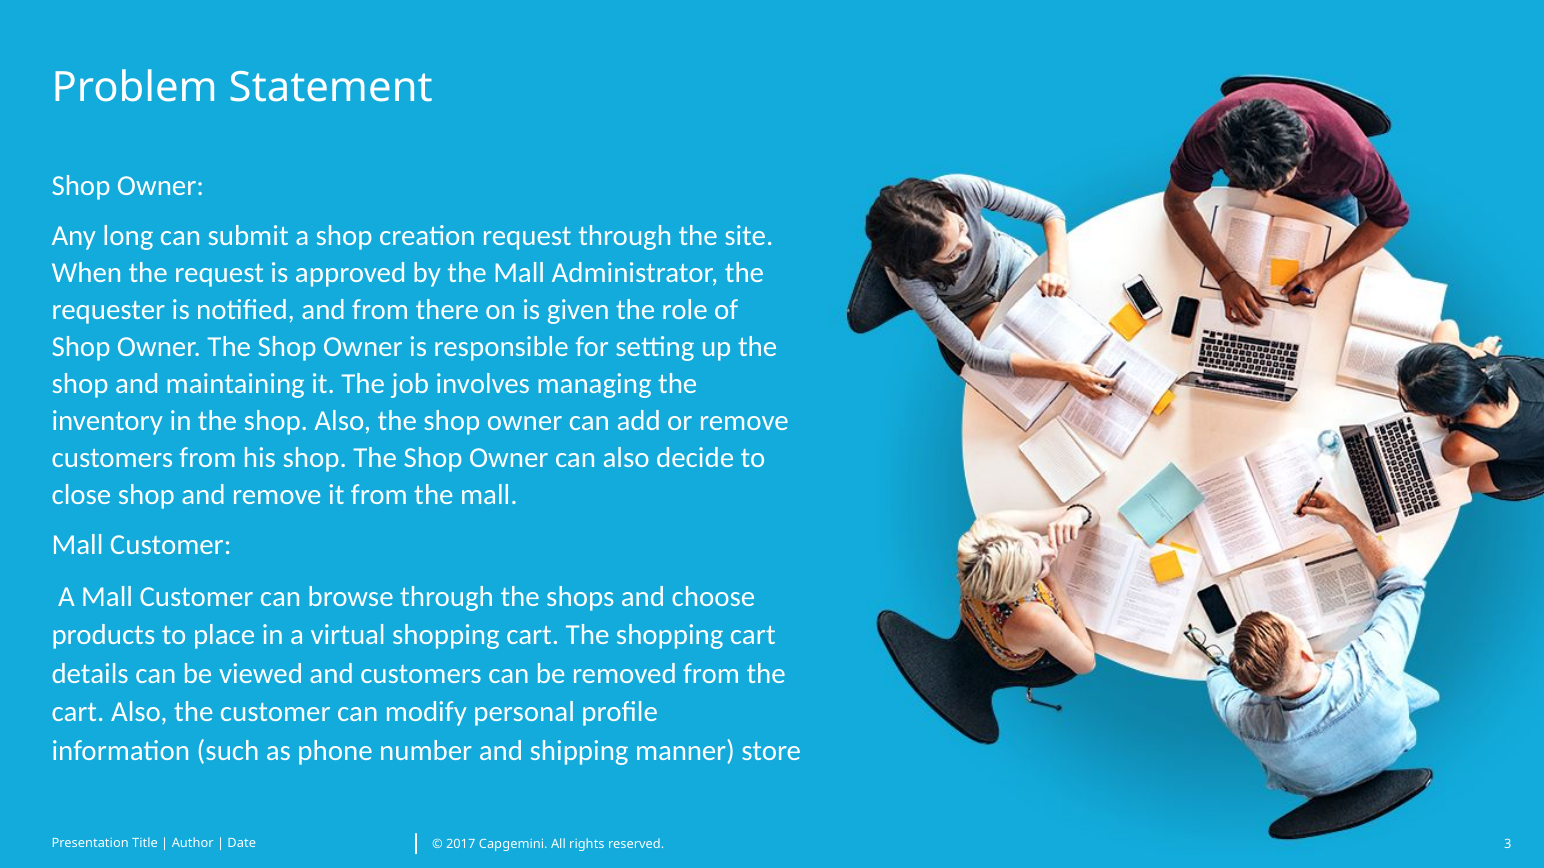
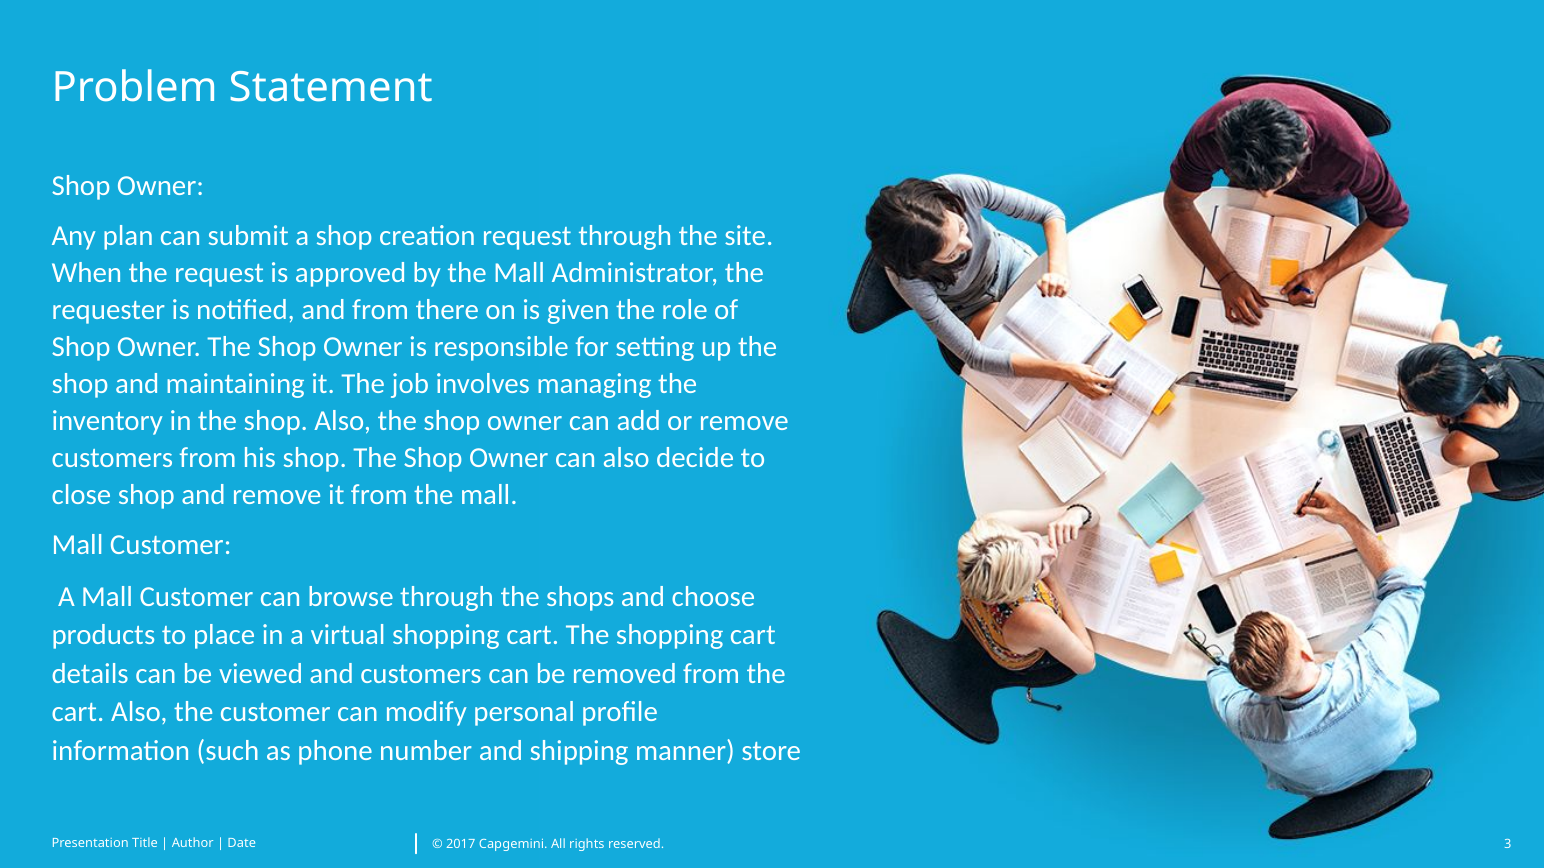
long: long -> plan
